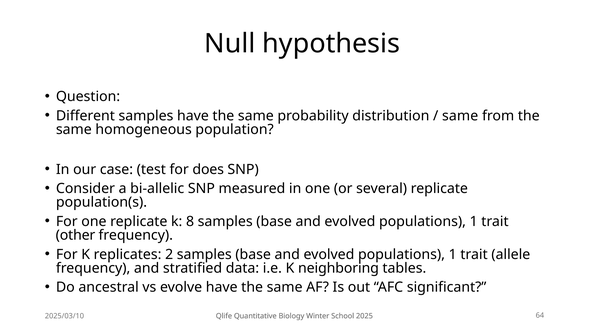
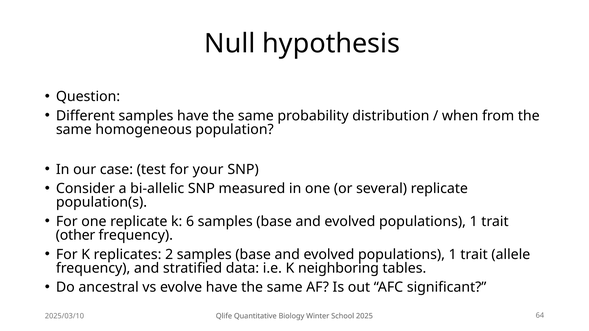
same at (460, 116): same -> when
does: does -> your
8: 8 -> 6
